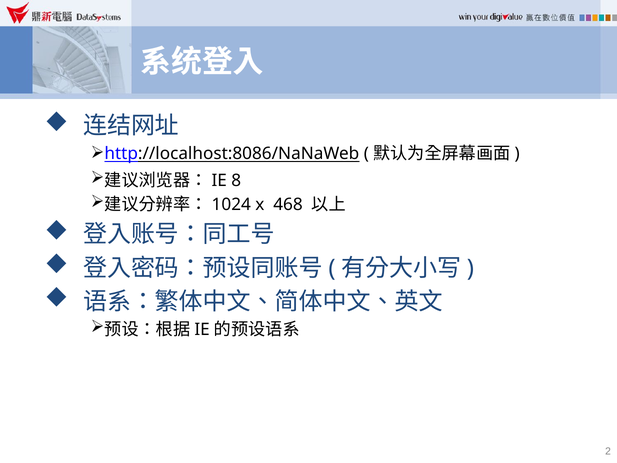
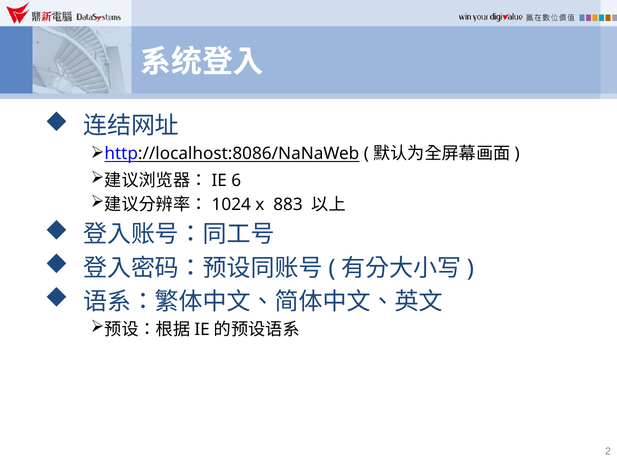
8: 8 -> 6
468: 468 -> 883
